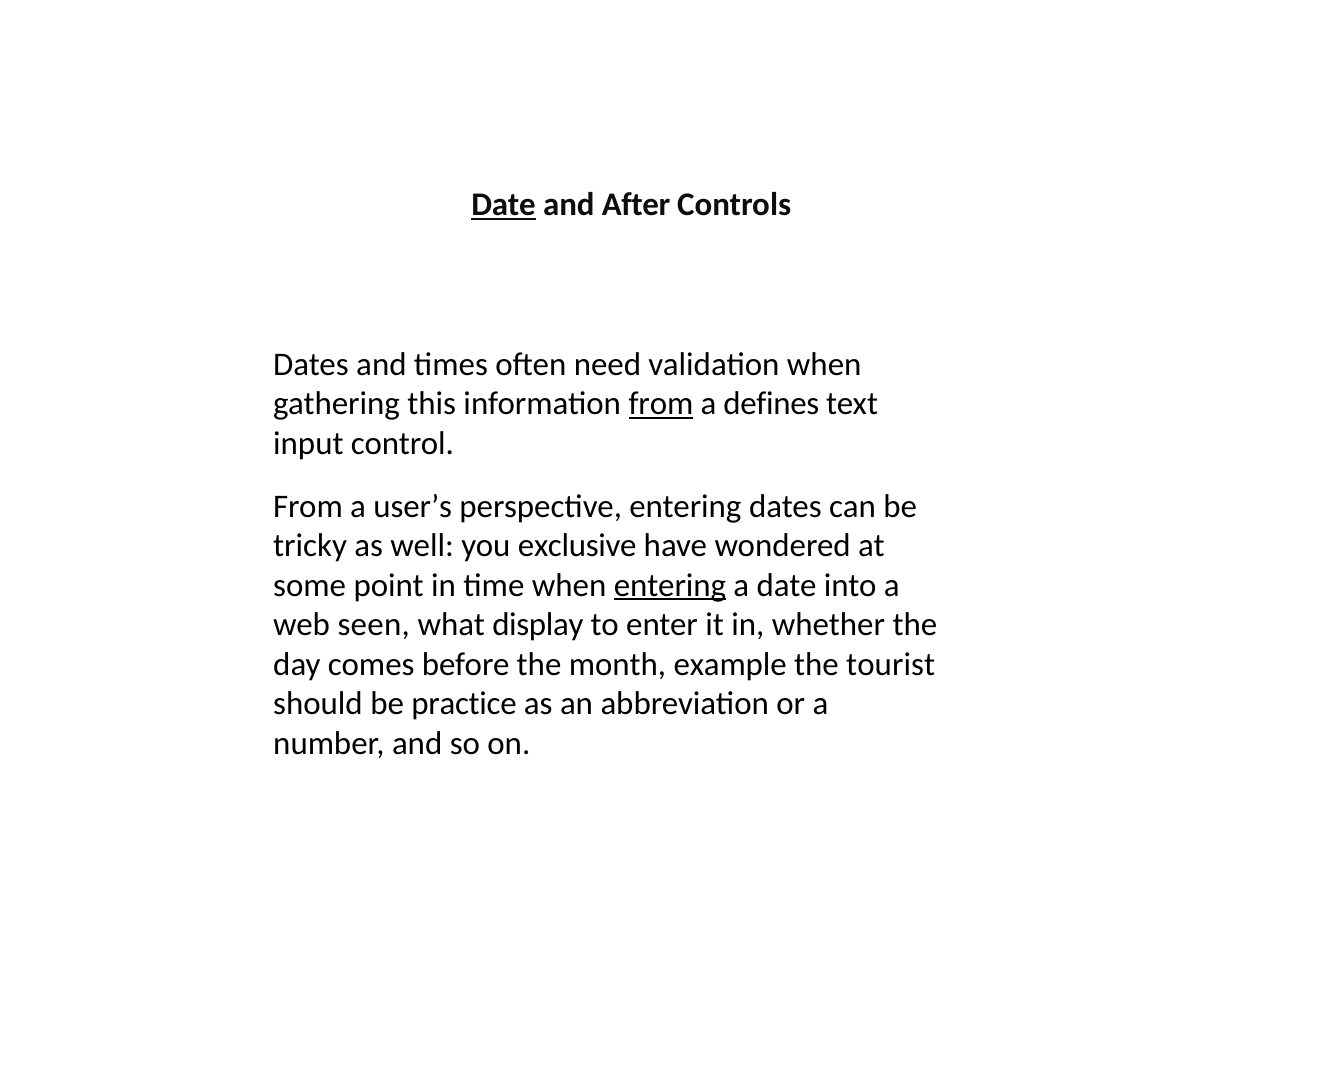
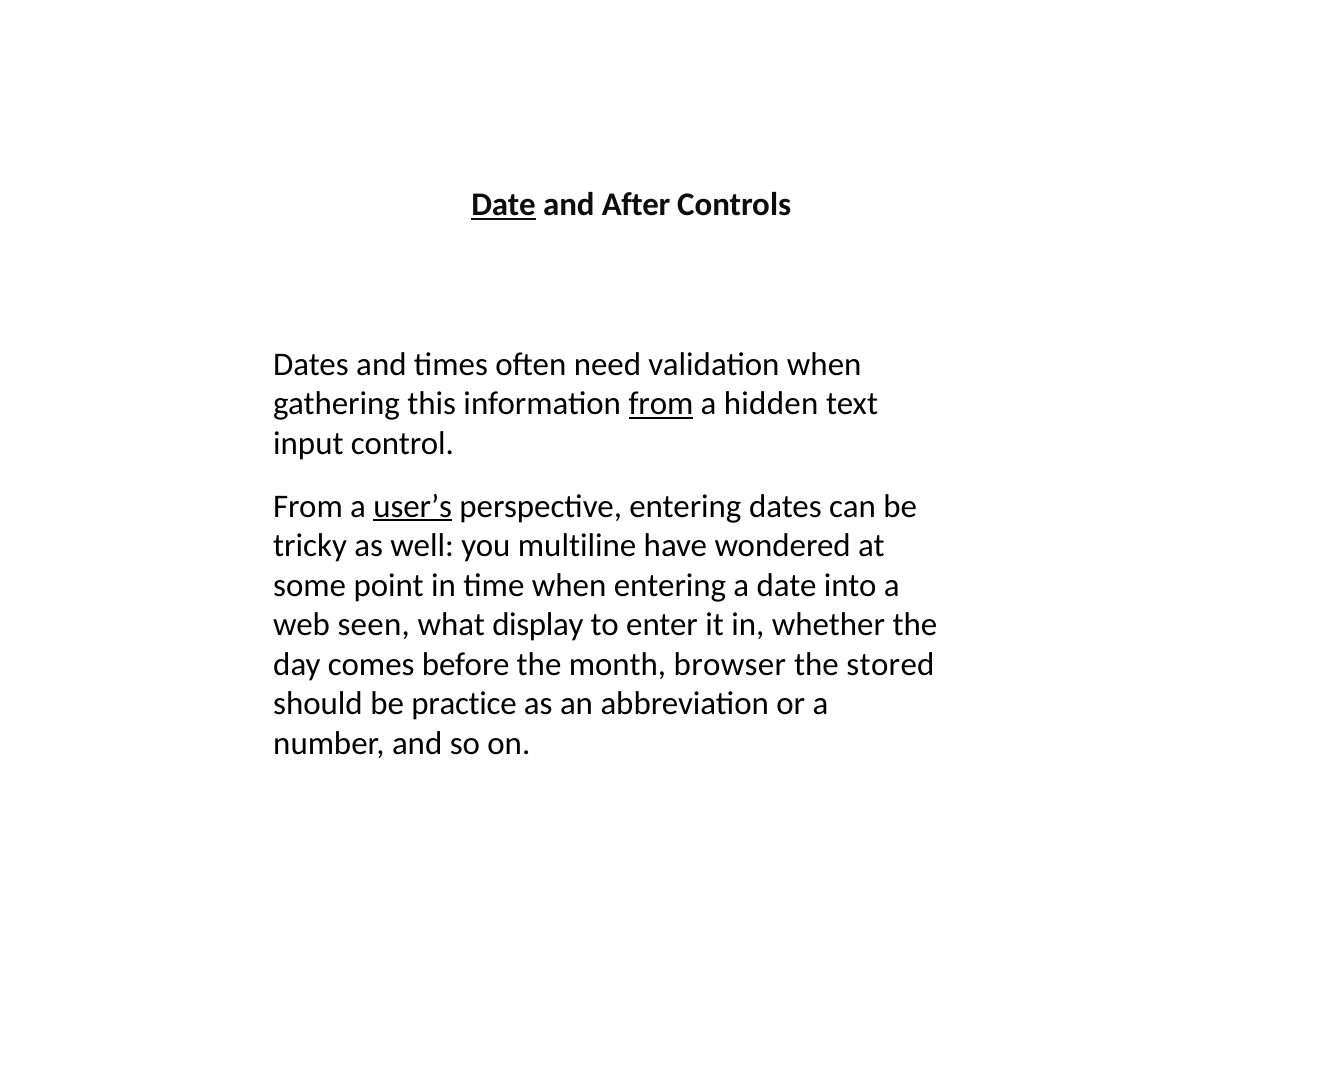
defines: defines -> hidden
user’s underline: none -> present
exclusive: exclusive -> multiline
entering at (670, 585) underline: present -> none
example: example -> browser
tourist: tourist -> stored
